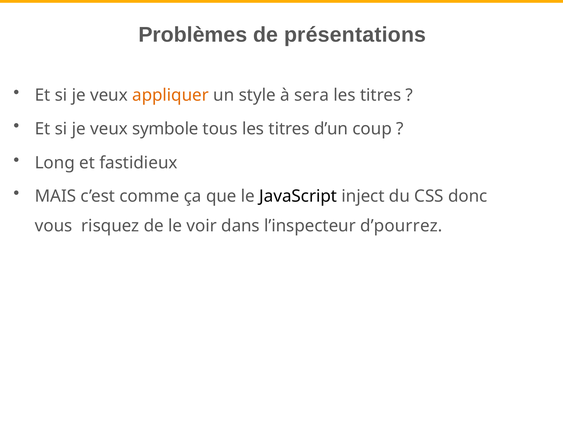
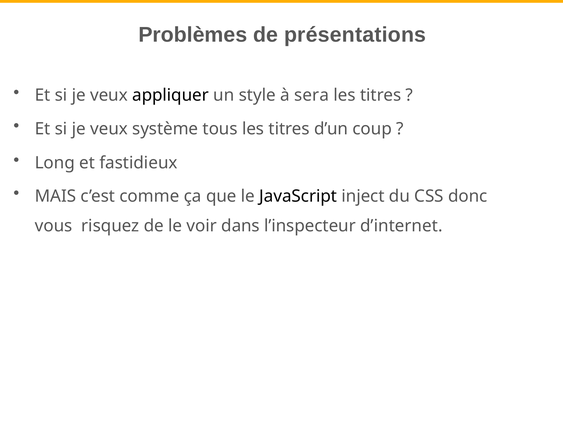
appliquer colour: orange -> black
symbole: symbole -> système
d’pourrez: d’pourrez -> d’internet
